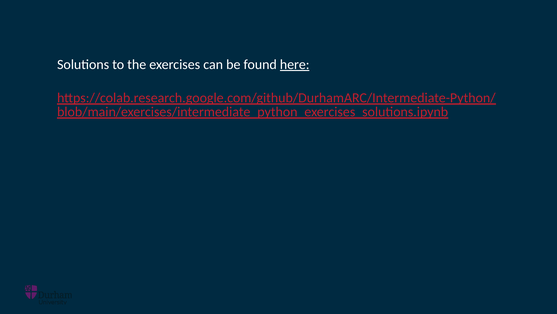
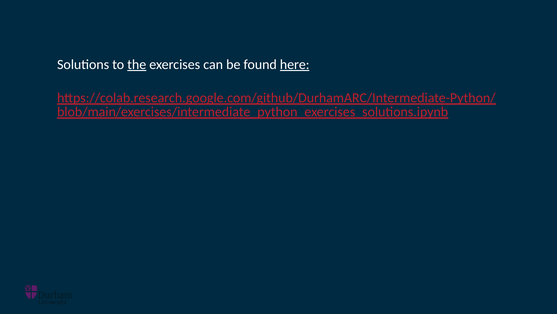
the underline: none -> present
